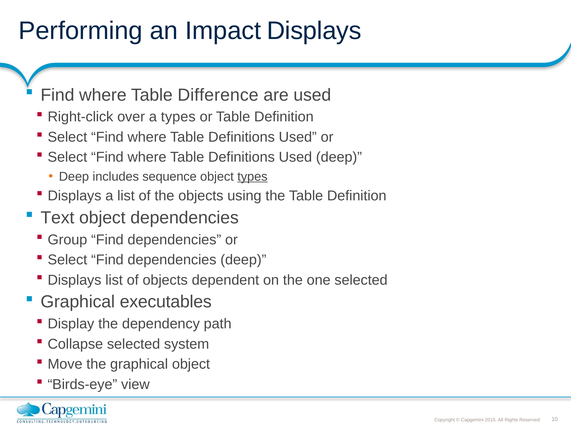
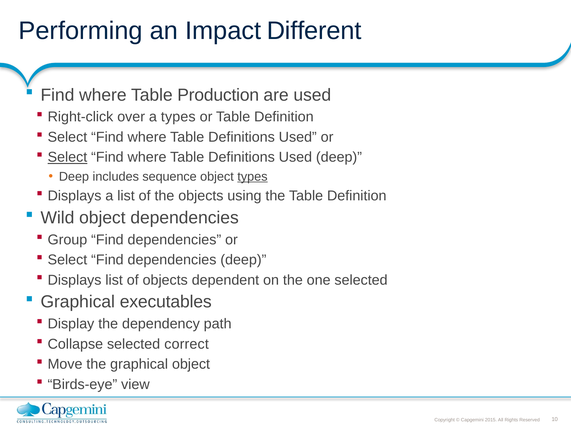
Impact Displays: Displays -> Different
Difference: Difference -> Production
Select at (67, 157) underline: none -> present
Text: Text -> Wild
system: system -> correct
